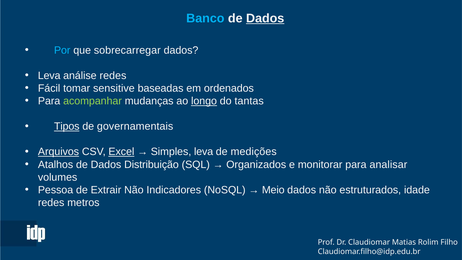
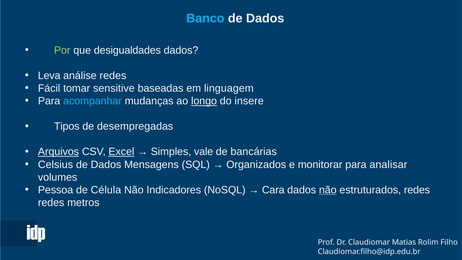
Dados at (265, 18) underline: present -> none
Por colour: light blue -> light green
sobrecarregar: sobrecarregar -> desigualdades
ordenados: ordenados -> linguagem
acompanhar colour: light green -> light blue
tantas: tantas -> insere
Tipos underline: present -> none
governamentais: governamentais -> desempregadas
Simples leva: leva -> vale
medições: medições -> bancárias
Atalhos: Atalhos -> Celsius
Distribuição: Distribuição -> Mensagens
Extrair: Extrair -> Célula
Meio: Meio -> Cara
não at (328, 190) underline: none -> present
estruturados idade: idade -> redes
